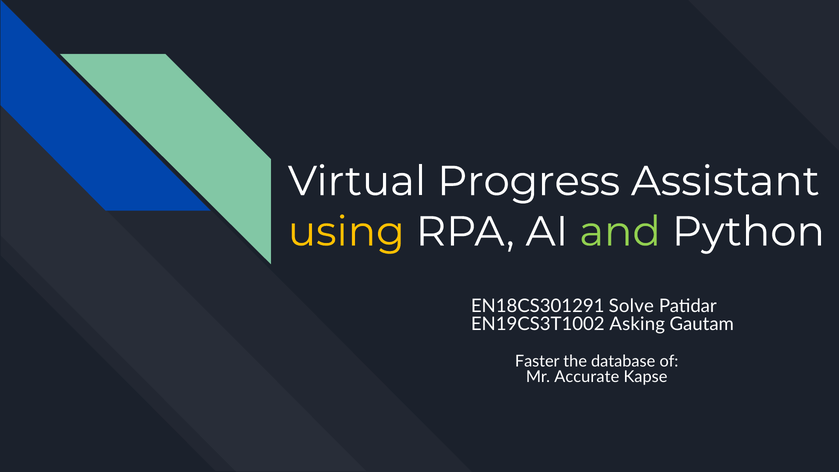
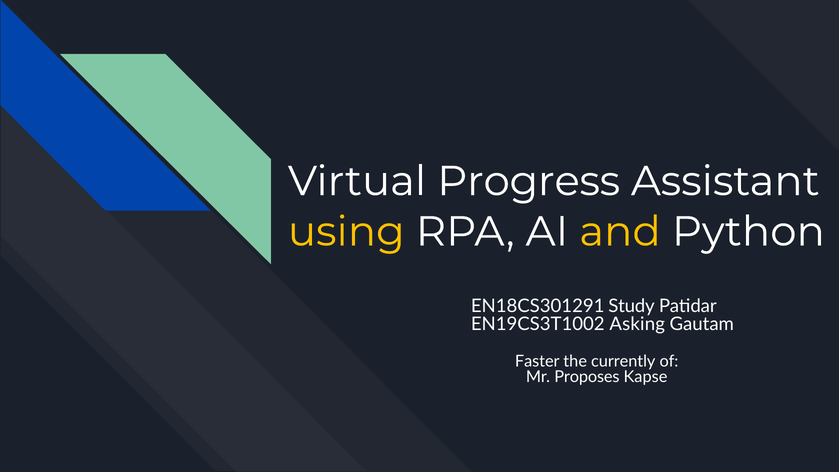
and colour: light green -> yellow
Solve: Solve -> Study
database: database -> currently
Accurate: Accurate -> Proposes
